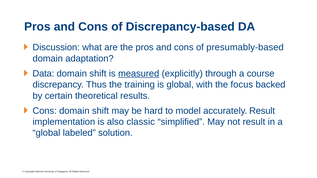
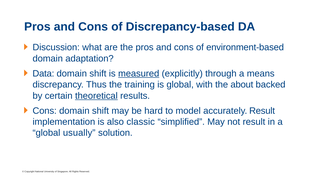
presumably-based: presumably-based -> environment-based
course: course -> means
focus: focus -> about
theoretical underline: none -> present
labeled: labeled -> usually
